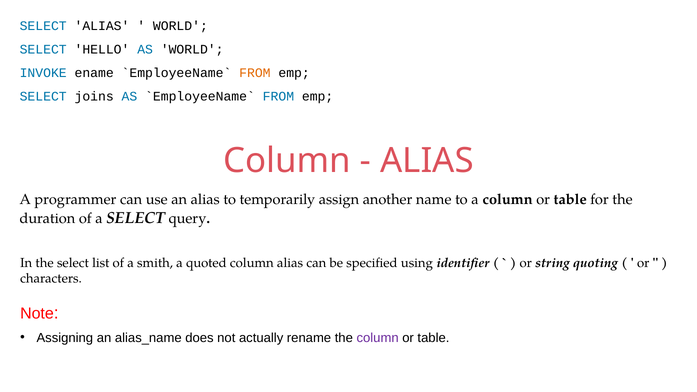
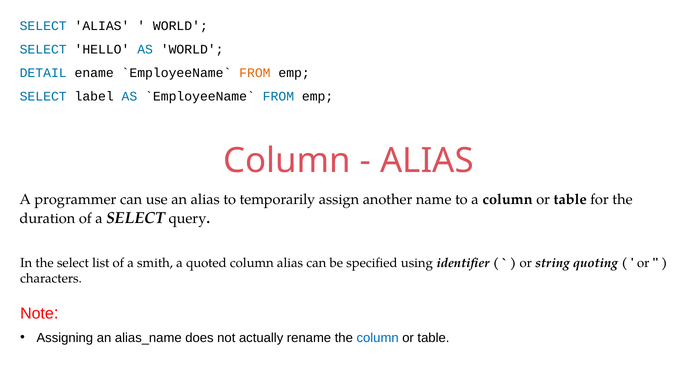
INVOKE: INVOKE -> DETAIL
joins: joins -> label
column at (378, 338) colour: purple -> blue
